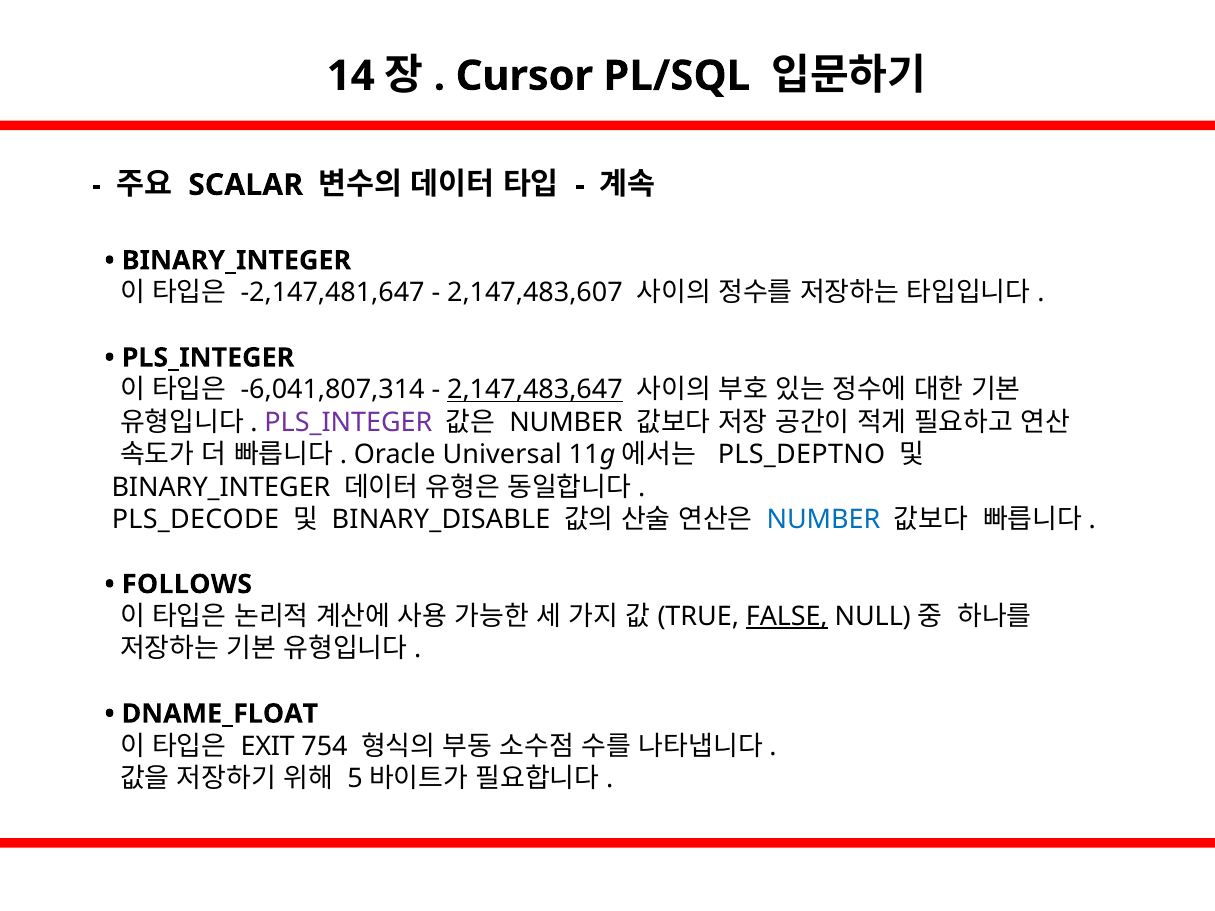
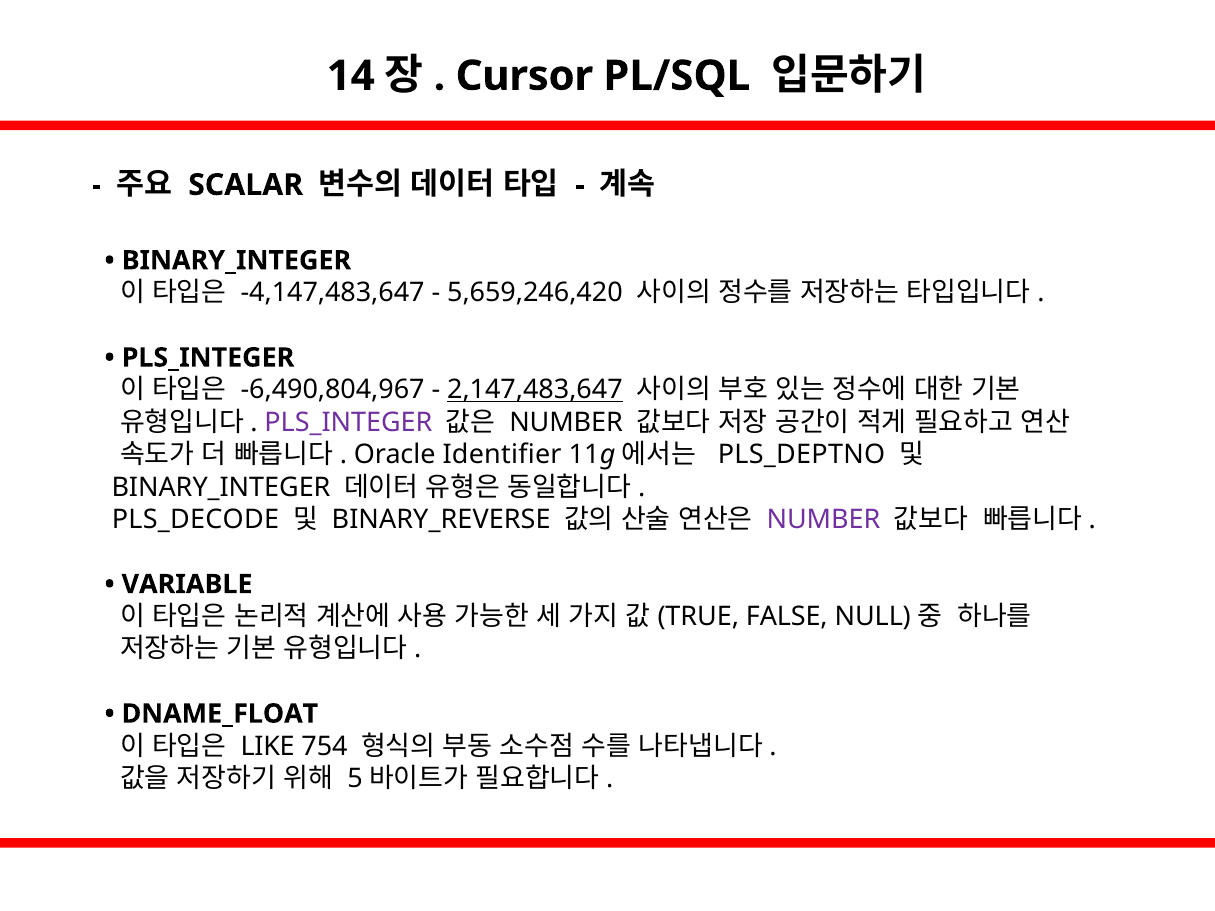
-2,147,481,647: -2,147,481,647 -> -4,147,483,647
2,147,483,607: 2,147,483,607 -> 5,659,246,420
-6,041,807,314: -6,041,807,314 -> -6,490,804,967
Universal: Universal -> Identifier
BINARY_DISABLE: BINARY_DISABLE -> BINARY_REVERSE
NUMBER at (823, 520) colour: blue -> purple
FOLLOWS: FOLLOWS -> VARIABLE
FALSE underline: present -> none
EXIT: EXIT -> LIKE
